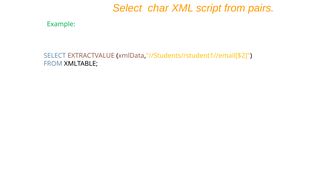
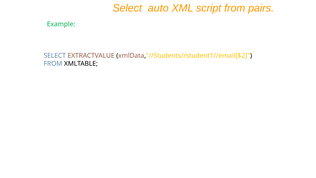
char: char -> auto
